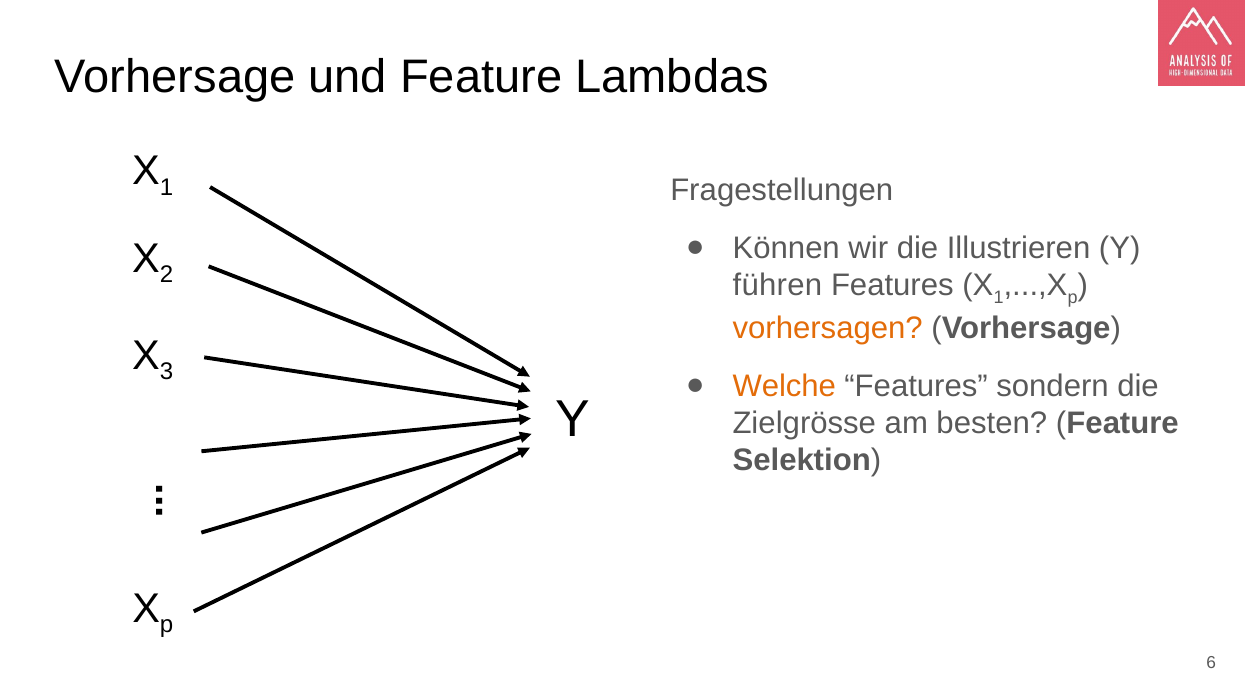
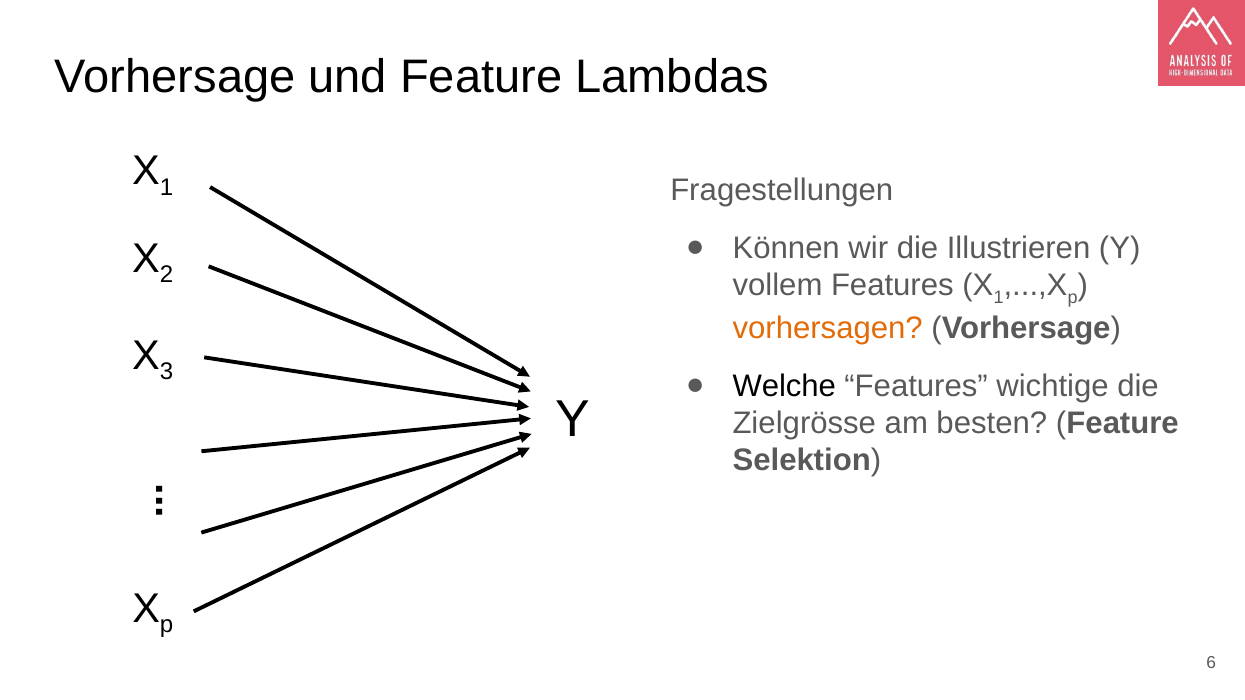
führen: führen -> vollem
Welche colour: orange -> black
sondern: sondern -> wichtige
